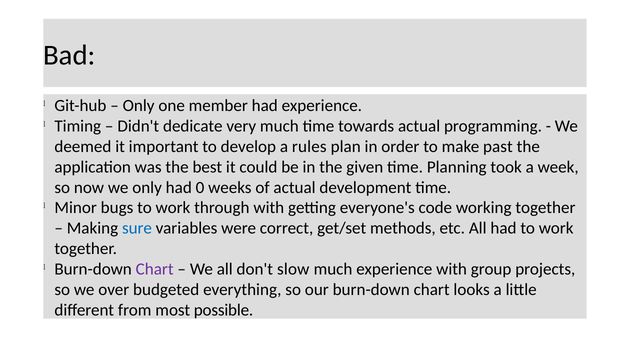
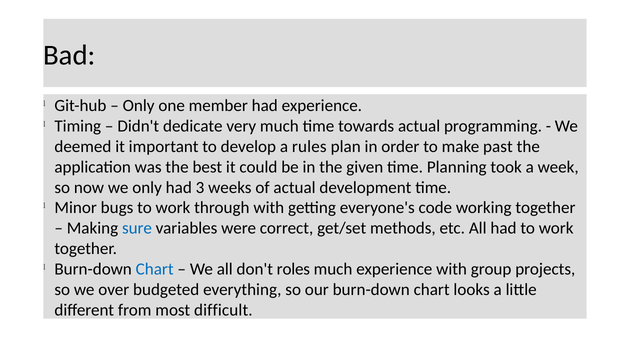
0: 0 -> 3
Chart at (155, 269) colour: purple -> blue
slow: slow -> roles
possible: possible -> difficult
